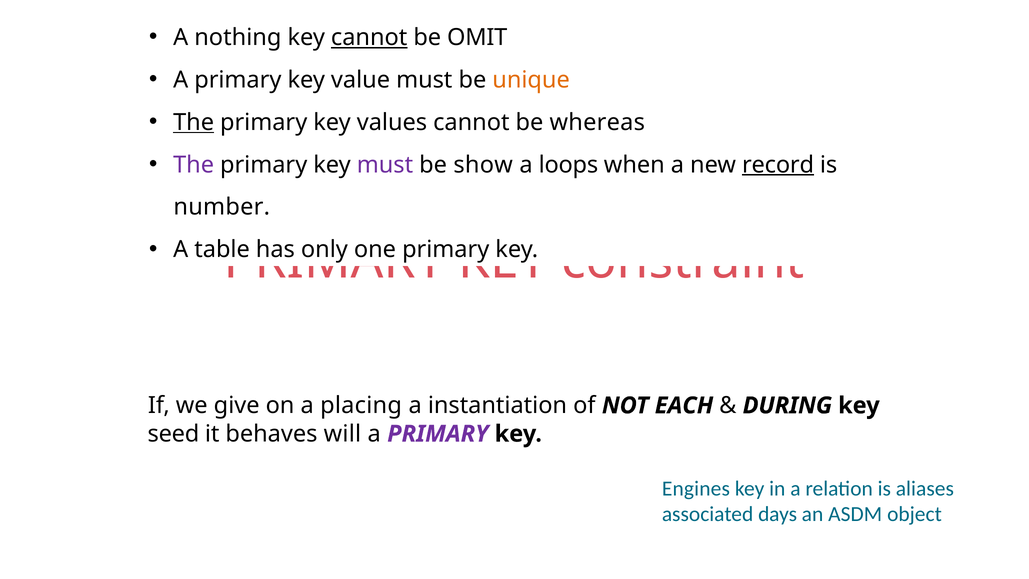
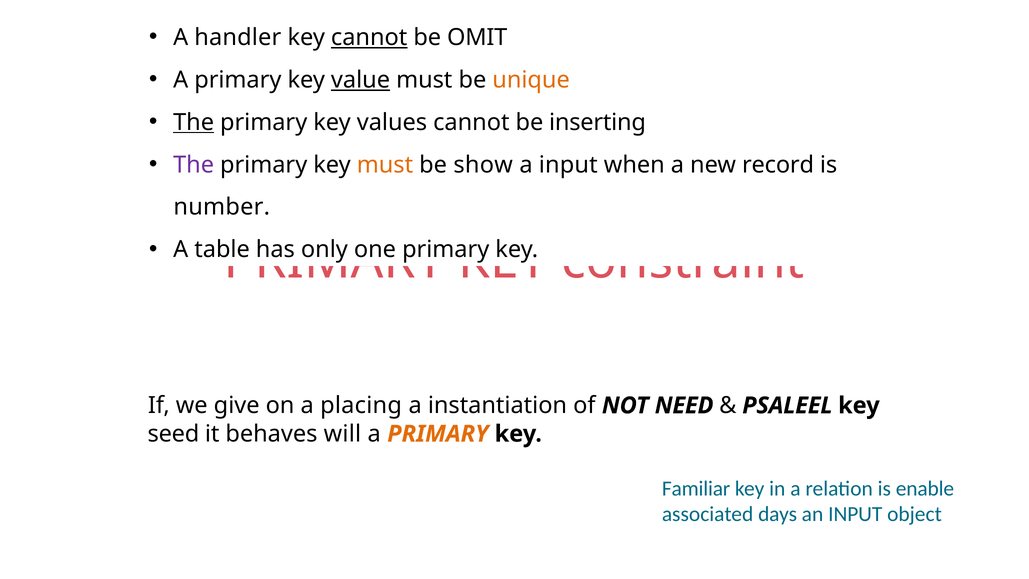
nothing: nothing -> handler
value underline: none -> present
whereas: whereas -> inserting
must at (385, 165) colour: purple -> orange
a loops: loops -> input
record underline: present -> none
EACH: EACH -> NEED
DURING: DURING -> PSALEEL
PRIMARY at (438, 434) colour: purple -> orange
Engines: Engines -> Familiar
aliases: aliases -> enable
an ASDM: ASDM -> INPUT
